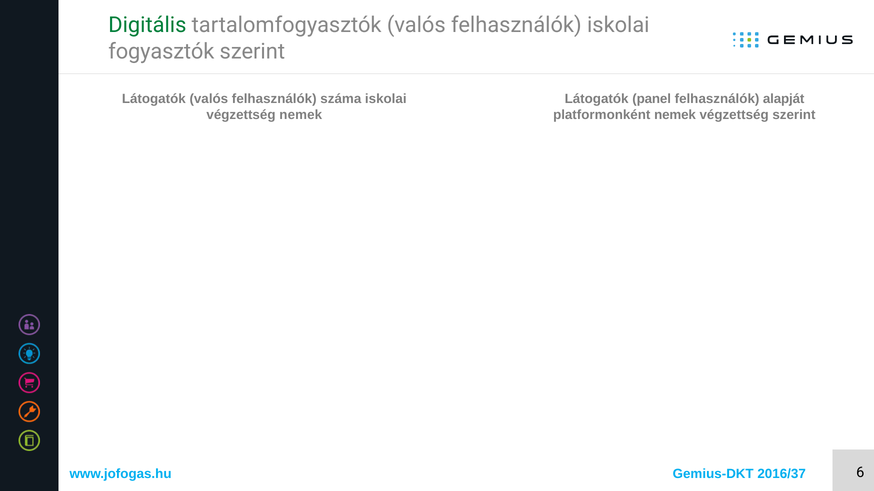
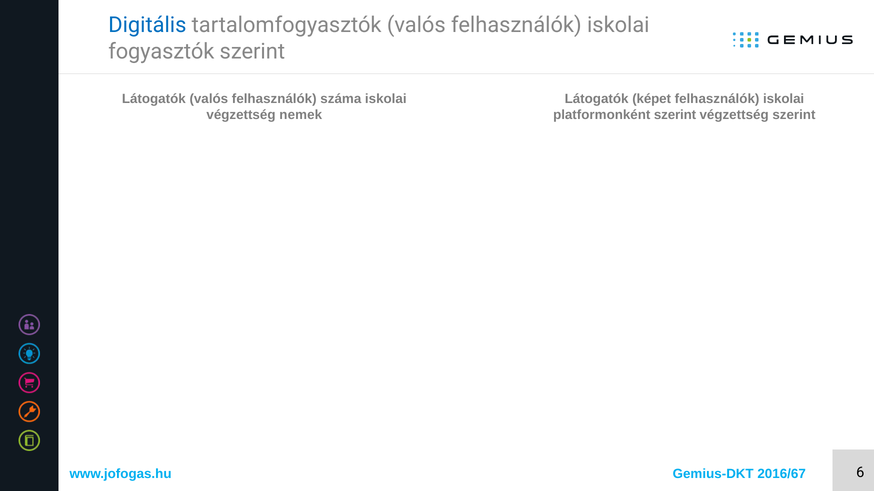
Digitális colour: green -> blue
panel: panel -> képet
alapját at (784, 99): alapját -> iskolai
platformonként nemek: nemek -> szerint
2016/37: 2016/37 -> 2016/67
